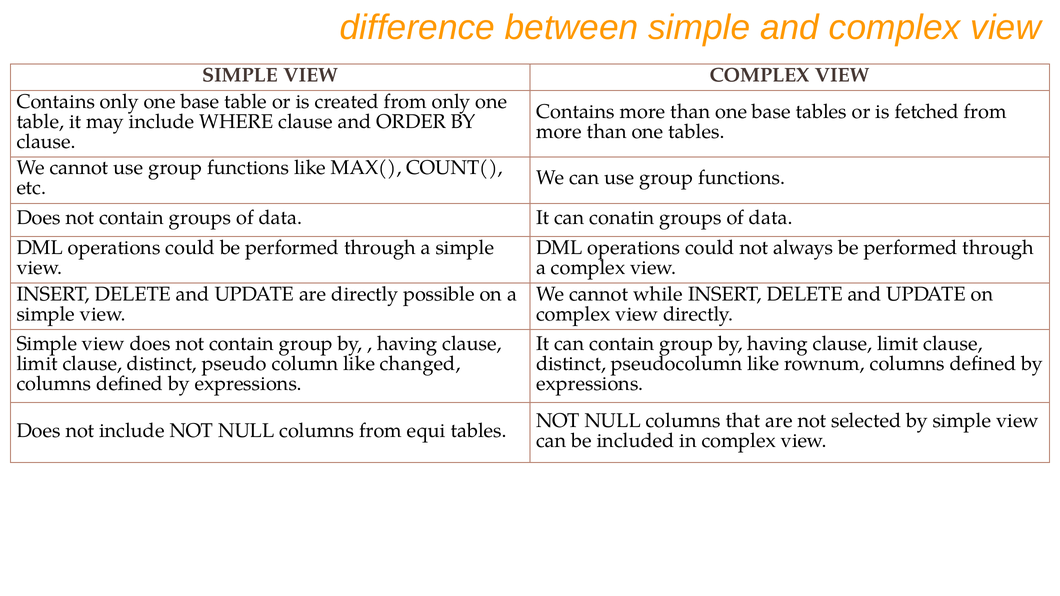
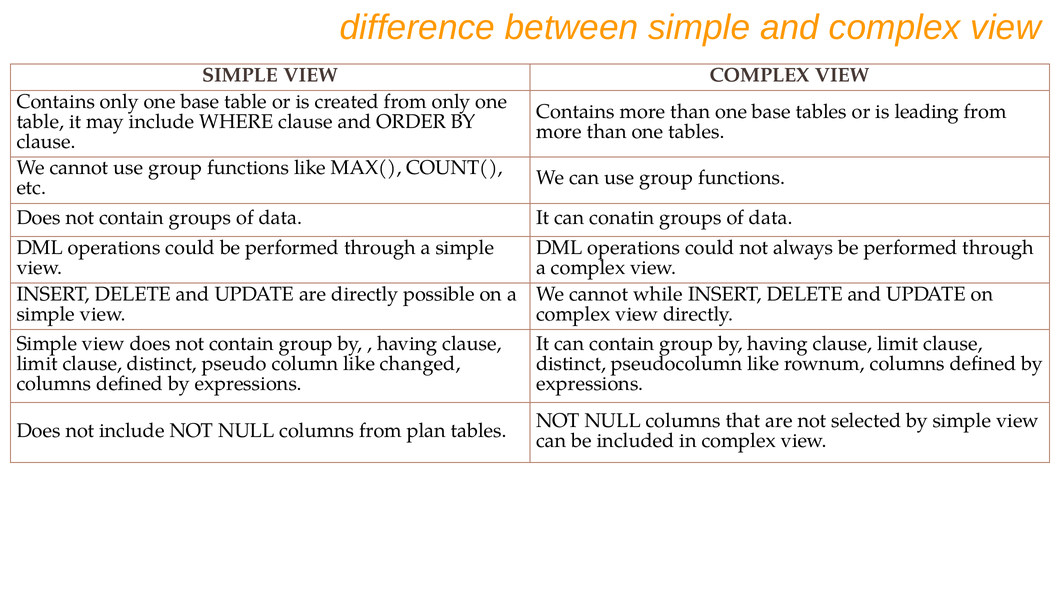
fetched: fetched -> leading
equi: equi -> plan
